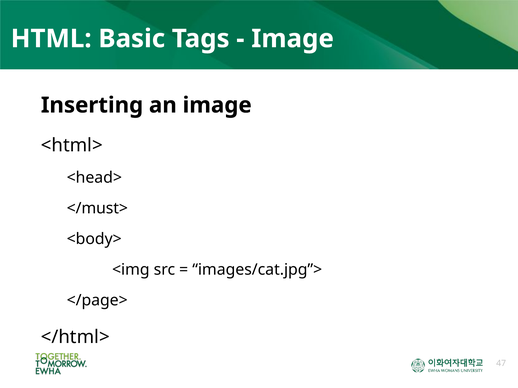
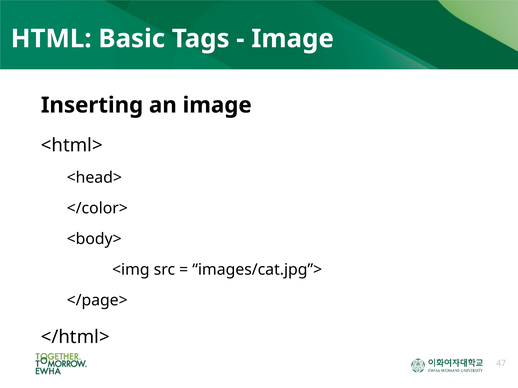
</must>: </must> -> </color>
